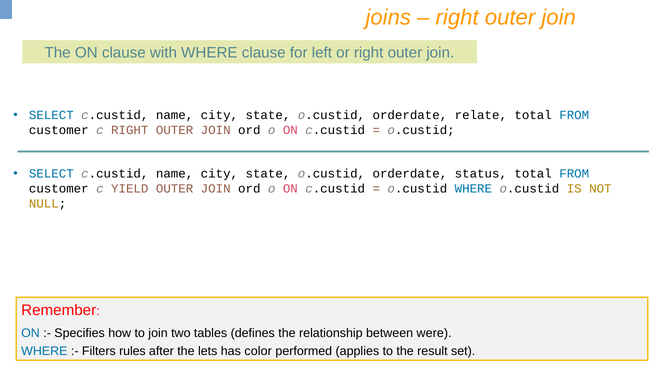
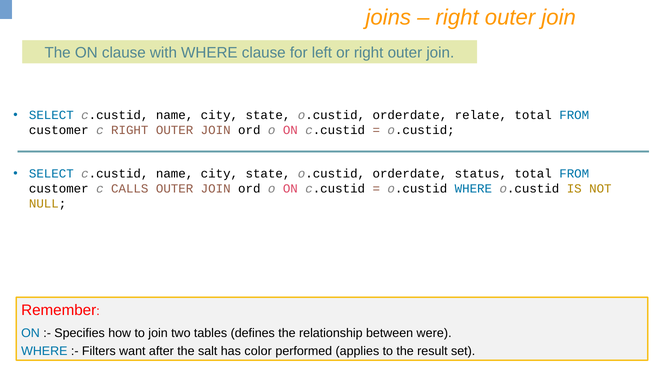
YIELD: YIELD -> CALLS
rules: rules -> want
lets: lets -> salt
